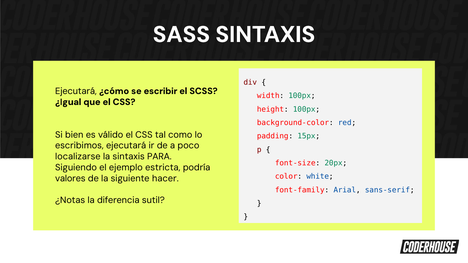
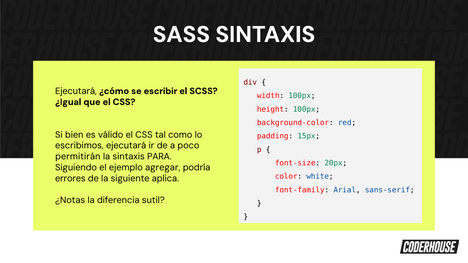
localizarse: localizarse -> permitirán
estricta: estricta -> agregar
valores: valores -> errores
hacer: hacer -> aplica
